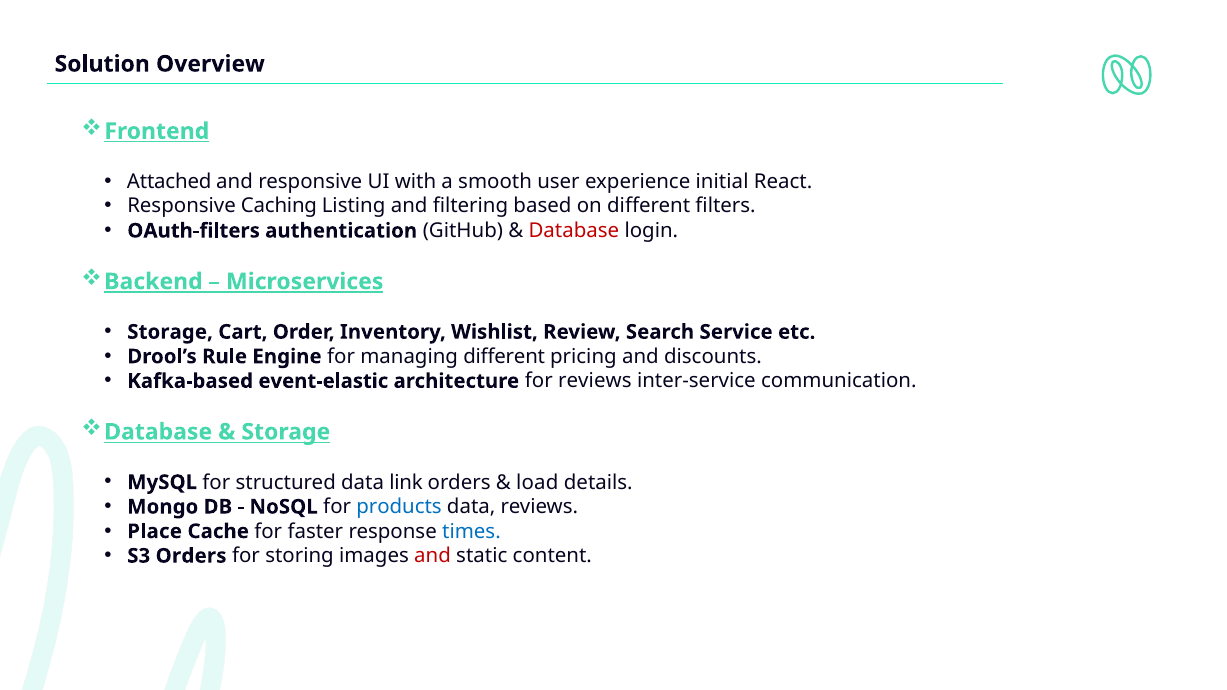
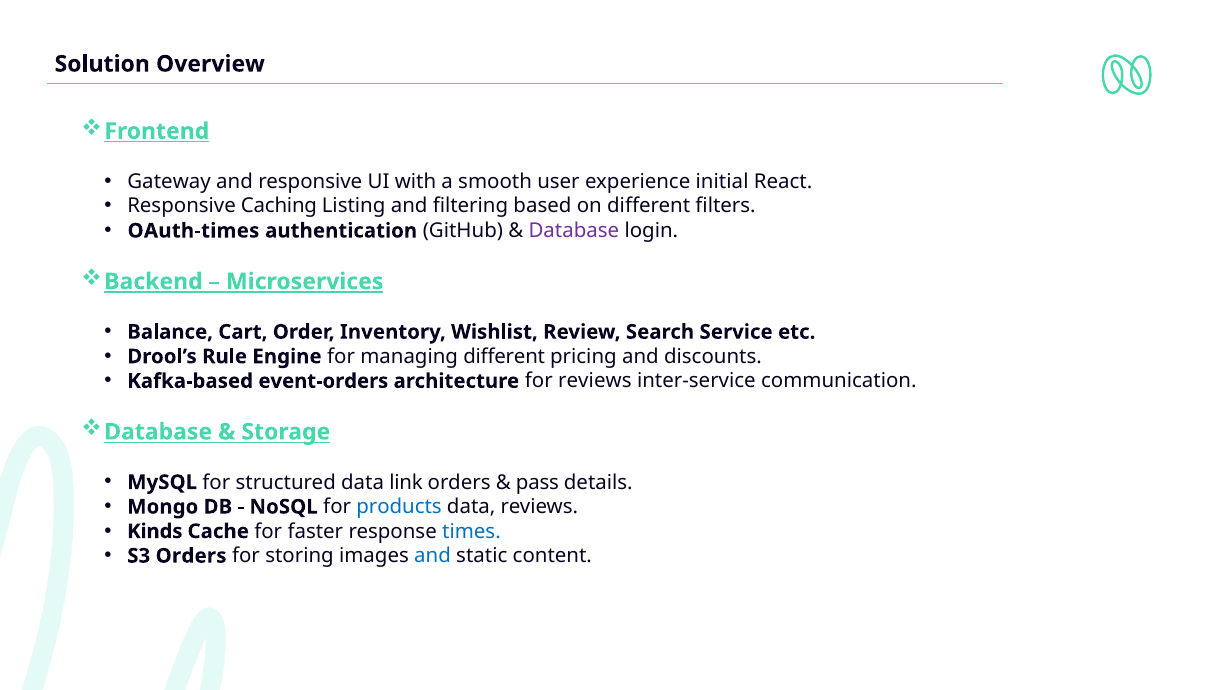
Attached: Attached -> Gateway
OAuth-filters: OAuth-filters -> OAuth-times
Database at (574, 231) colour: red -> purple
Storage at (170, 332): Storage -> Balance
event-elastic: event-elastic -> event-orders
load: load -> pass
Place: Place -> Kinds
and at (433, 556) colour: red -> blue
